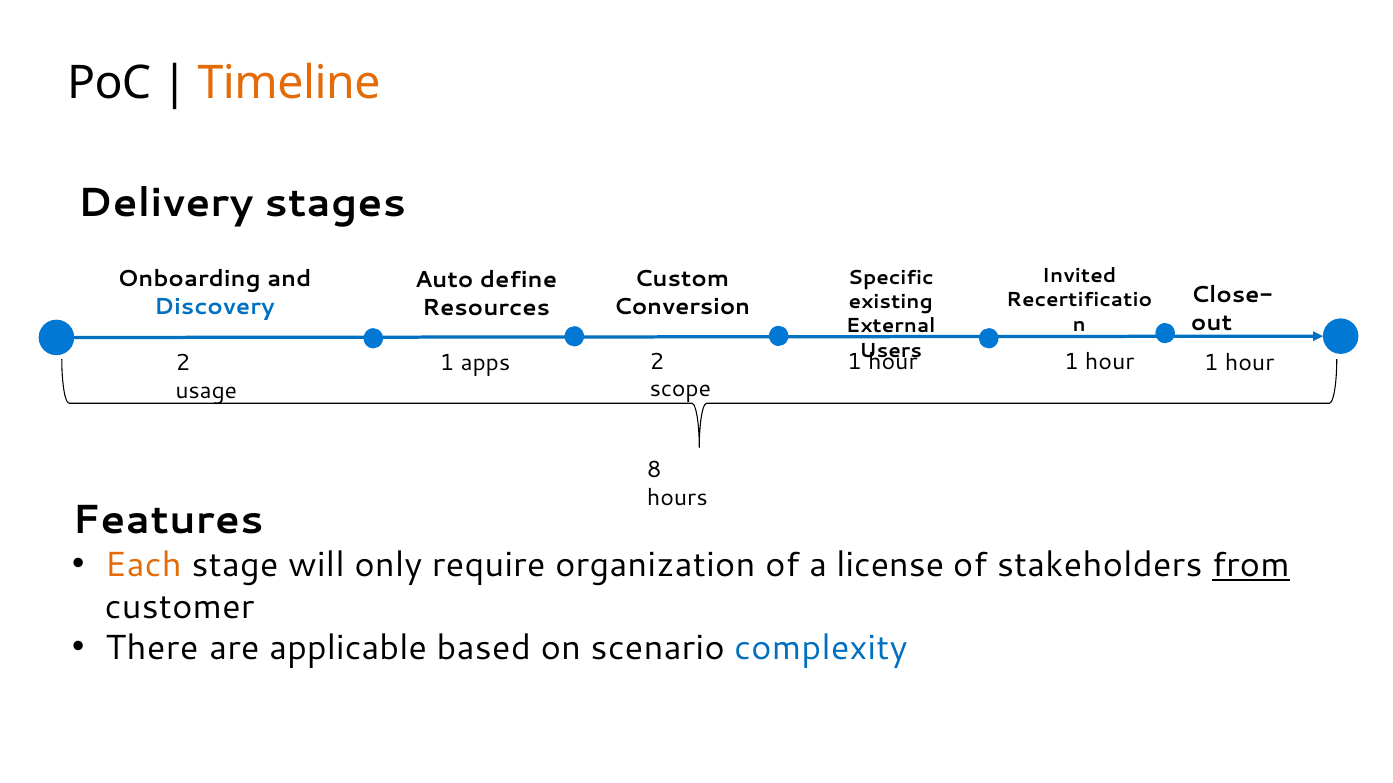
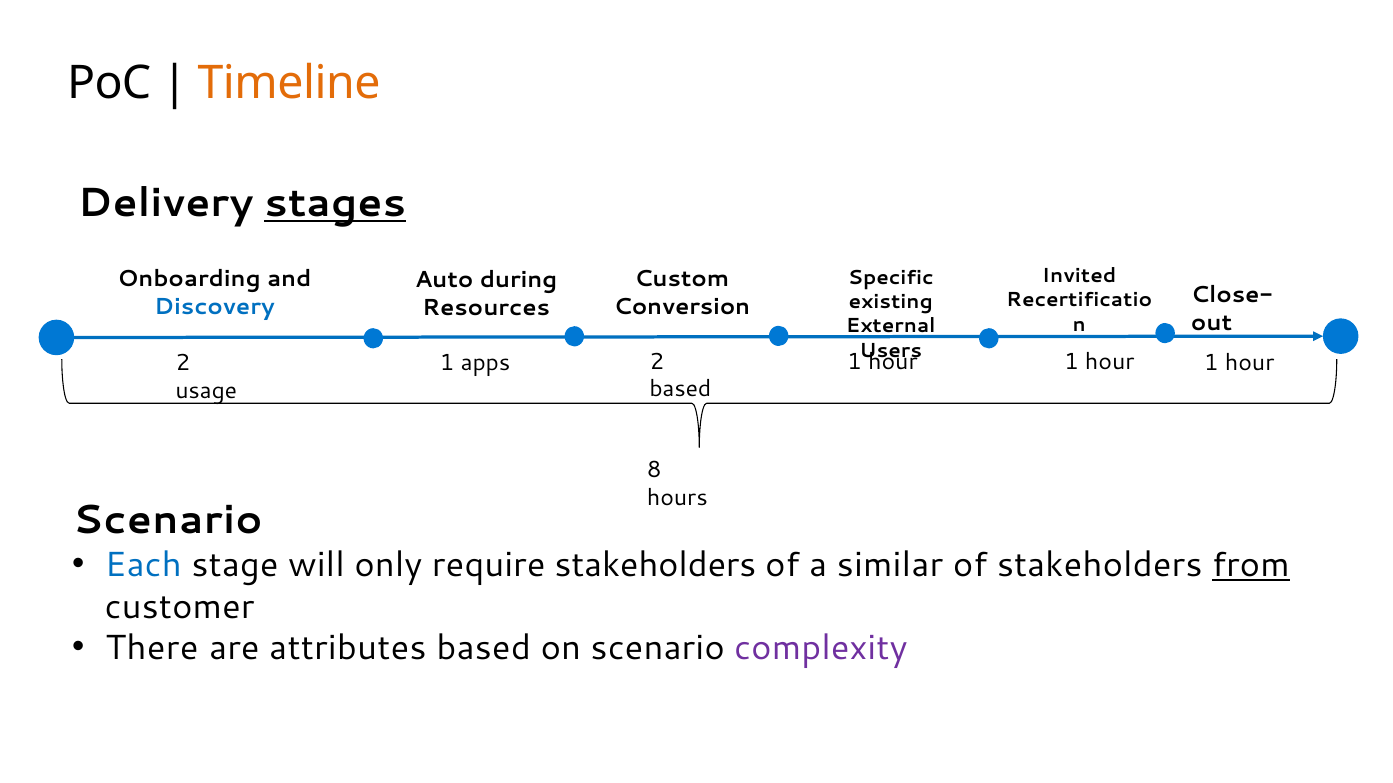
stages underline: none -> present
define: define -> during
scope at (680, 390): scope -> based
Features at (168, 520): Features -> Scenario
Each colour: orange -> blue
require organization: organization -> stakeholders
license: license -> similar
applicable: applicable -> attributes
complexity colour: blue -> purple
